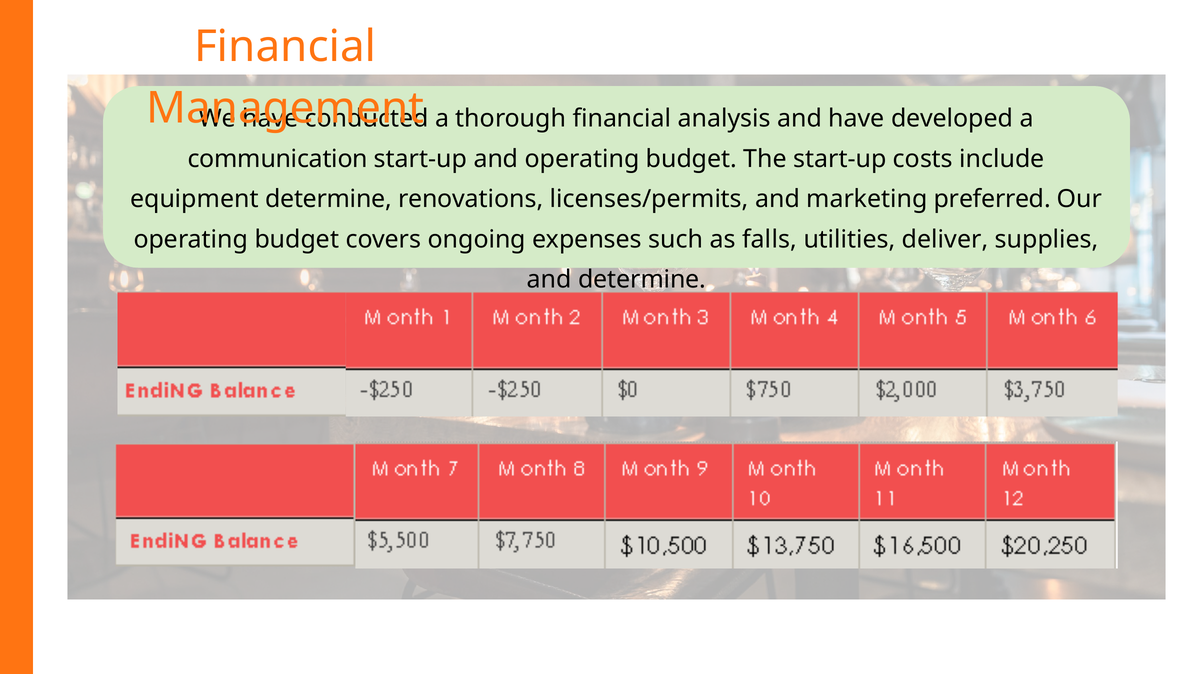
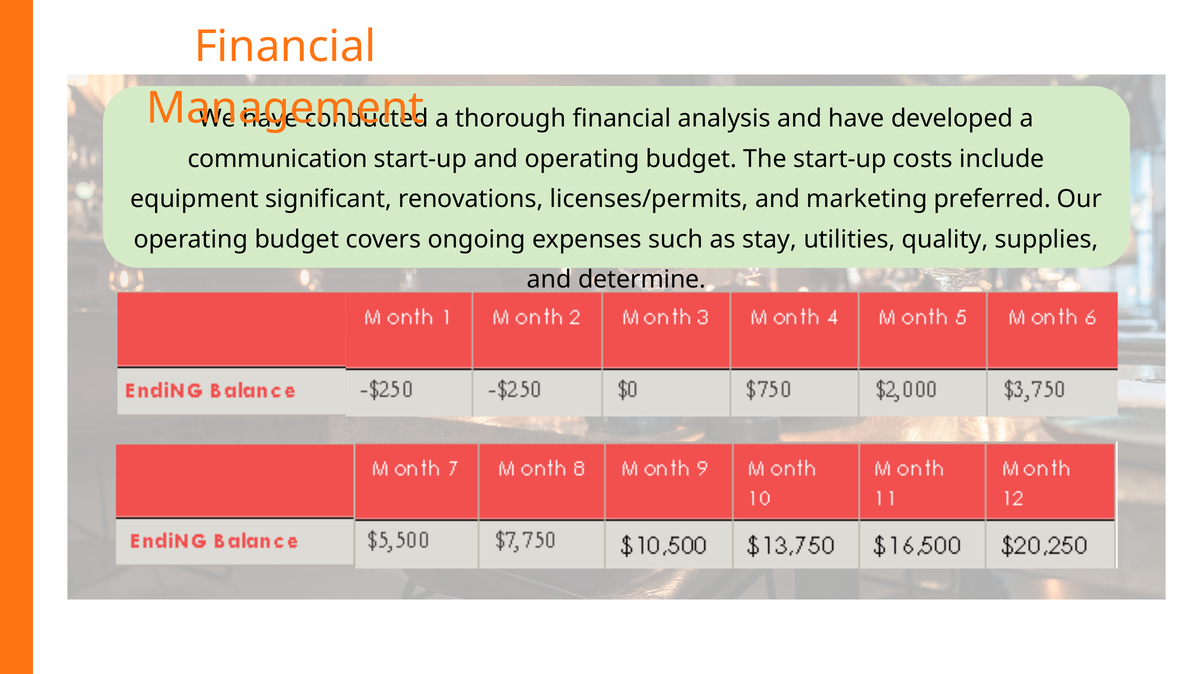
equipment determine: determine -> significant
falls: falls -> stay
deliver: deliver -> quality
